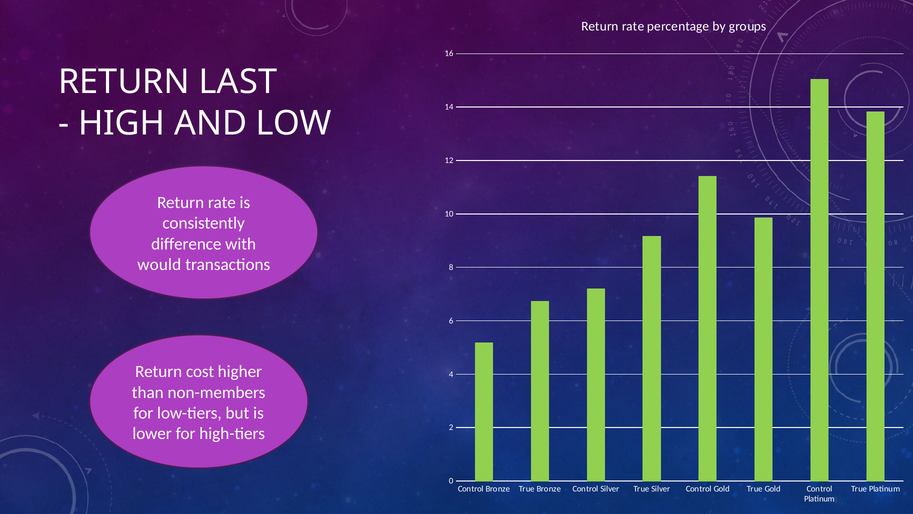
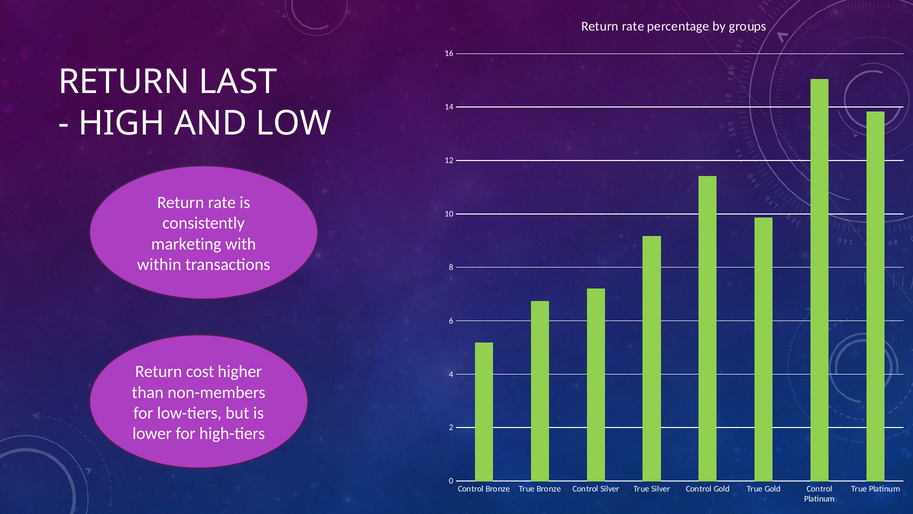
difference: difference -> marketing
would: would -> within
